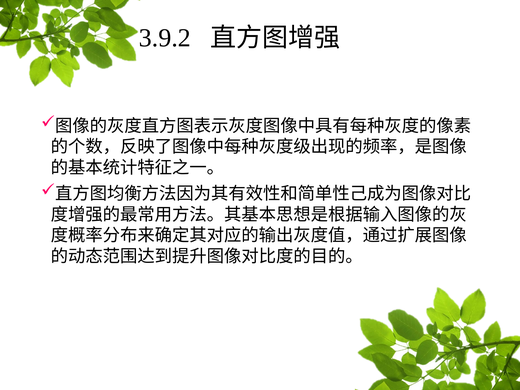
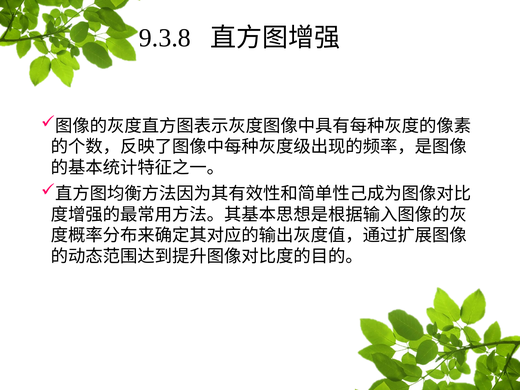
3.9.2: 3.9.2 -> 9.3.8
